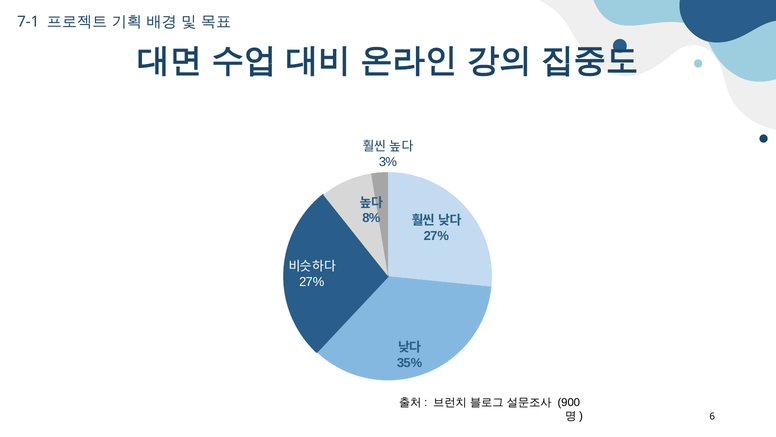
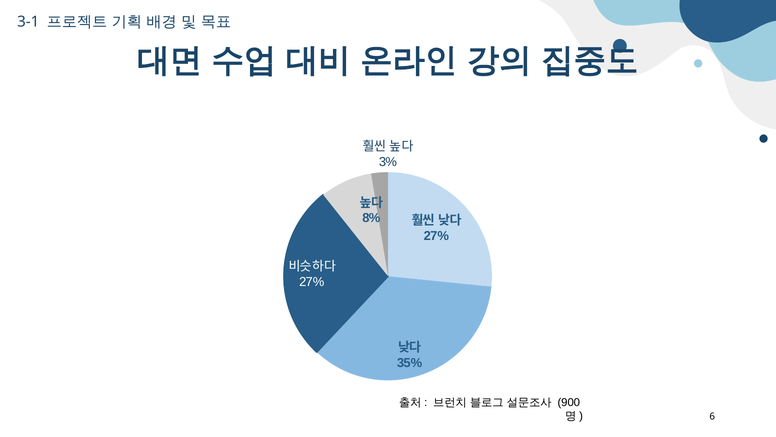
7-1: 7-1 -> 3-1
